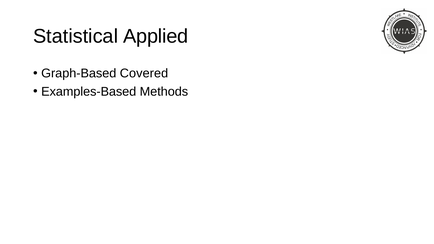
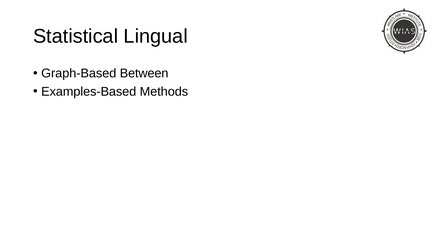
Applied: Applied -> Lingual
Covered: Covered -> Between
